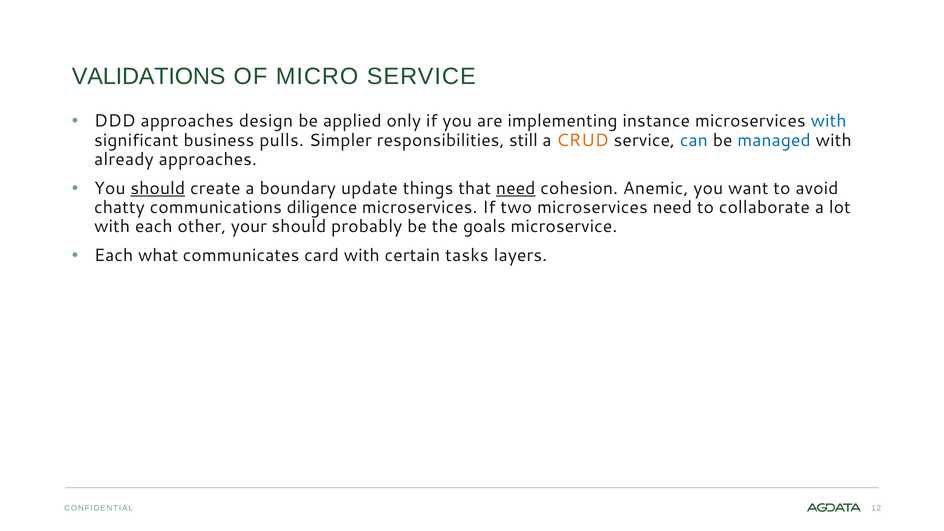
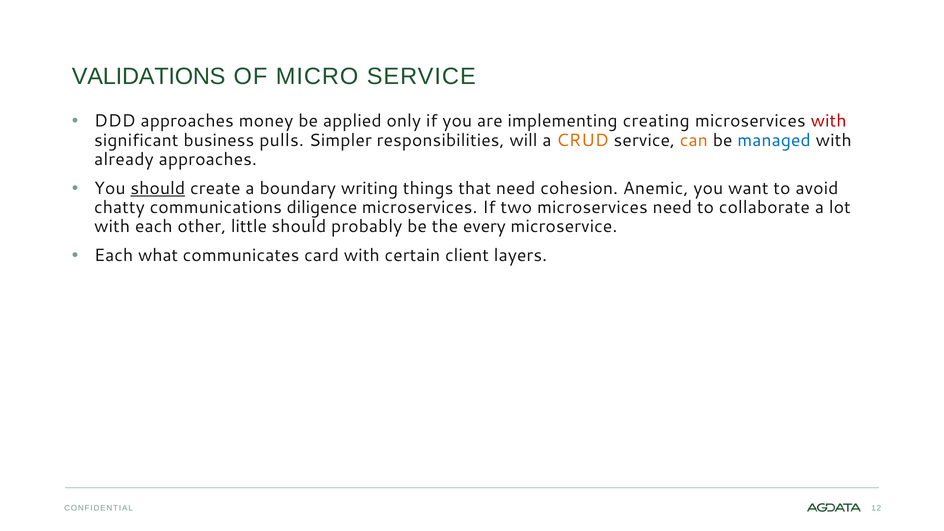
design: design -> money
instance: instance -> creating
with at (829, 121) colour: blue -> red
still: still -> will
can colour: blue -> orange
update: update -> writing
need at (516, 188) underline: present -> none
your: your -> little
goals: goals -> every
tasks: tasks -> client
